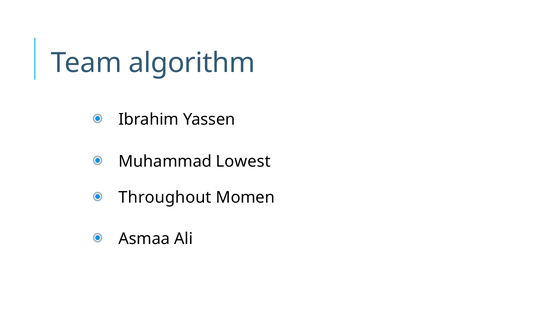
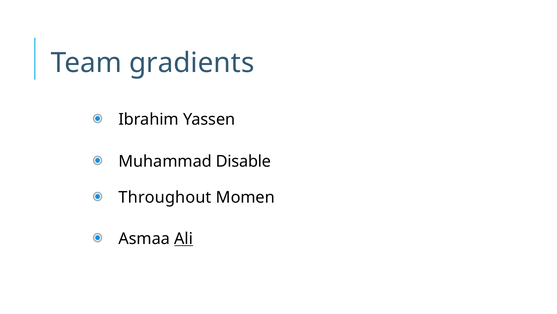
algorithm: algorithm -> gradients
Lowest: Lowest -> Disable
Ali underline: none -> present
